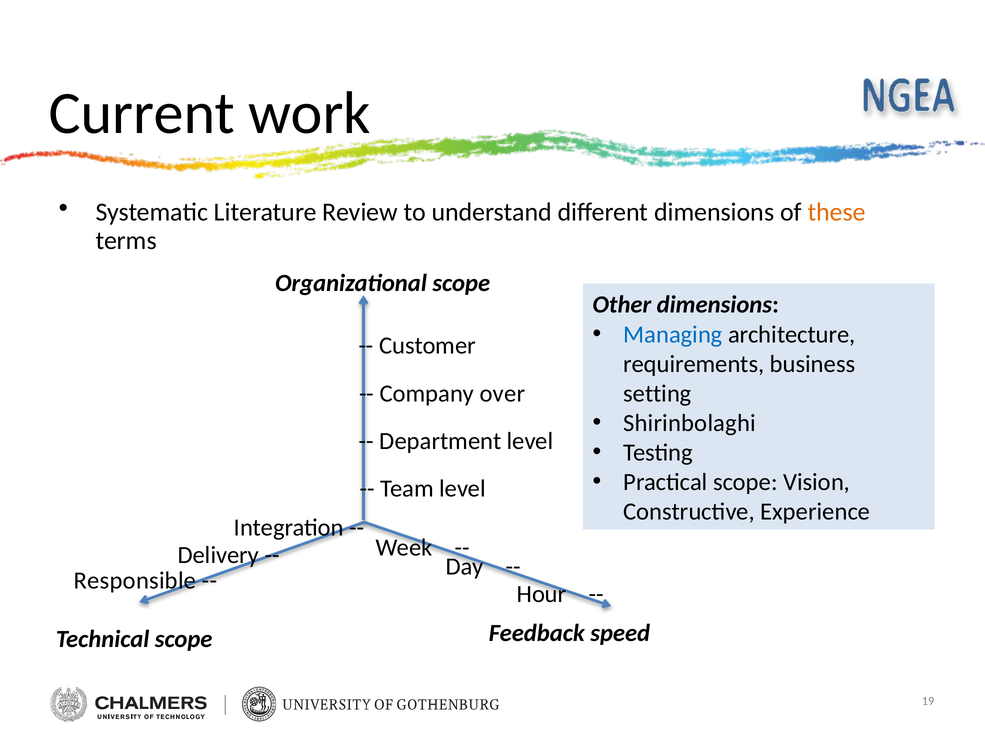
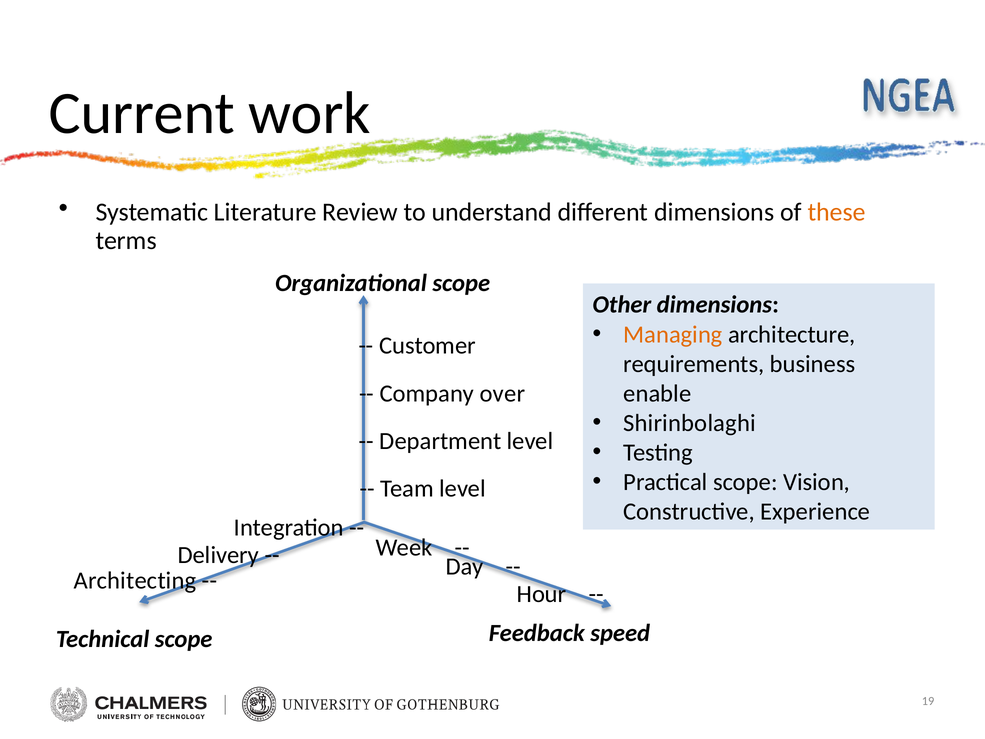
Managing colour: blue -> orange
setting: setting -> enable
Responsible: Responsible -> Architecting
